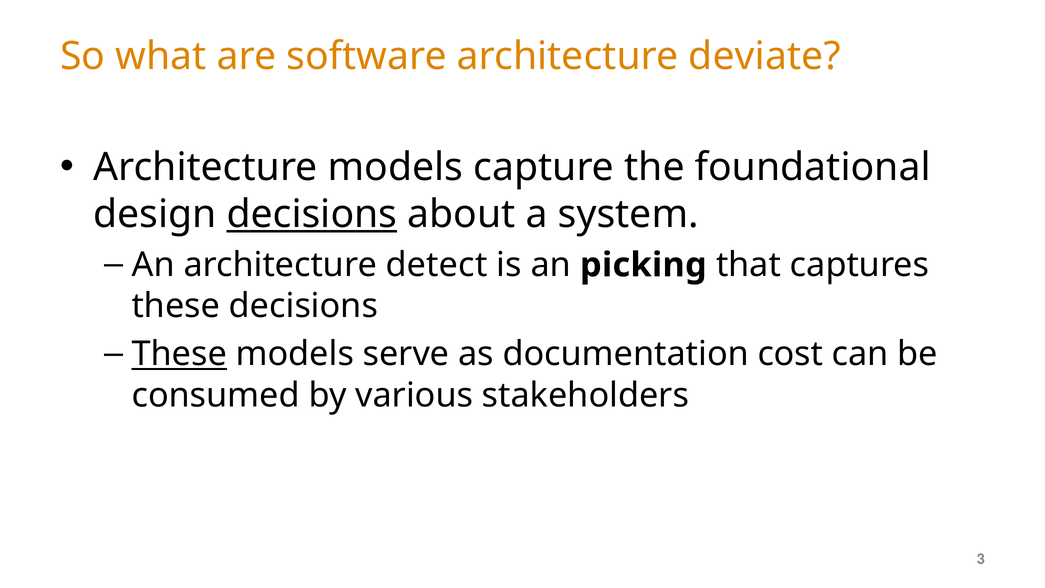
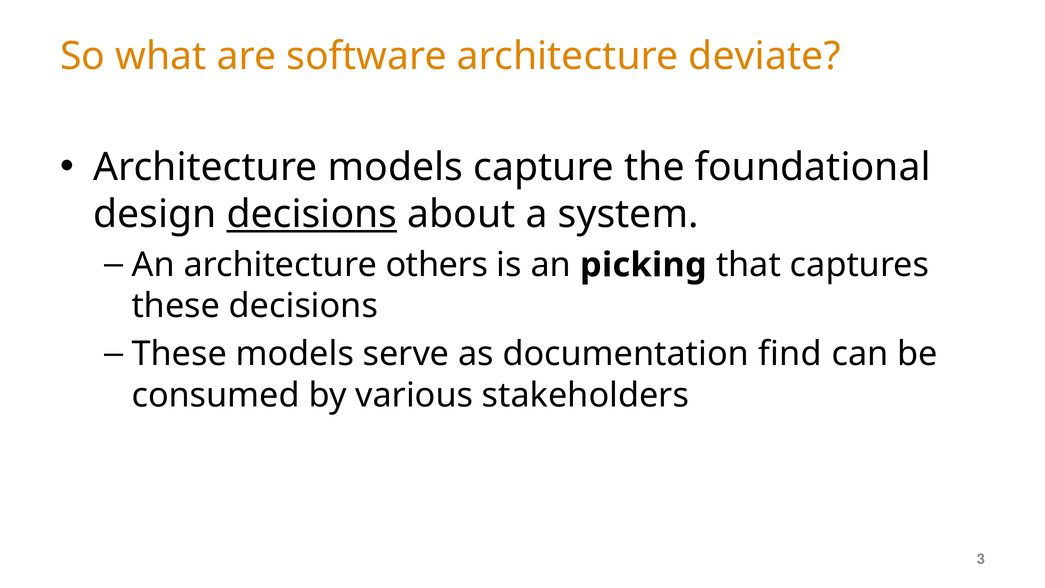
detect: detect -> others
These at (179, 354) underline: present -> none
cost: cost -> find
